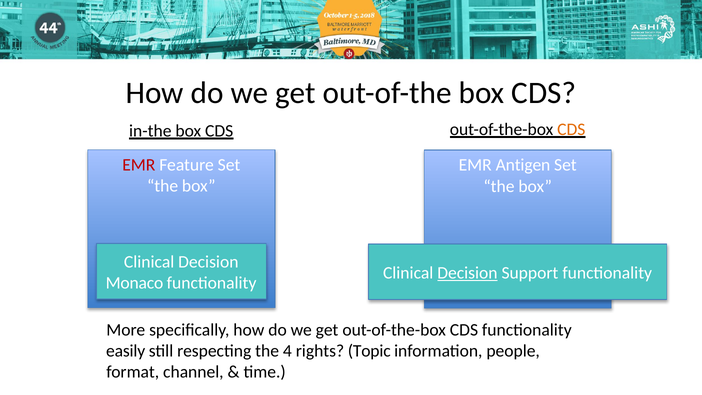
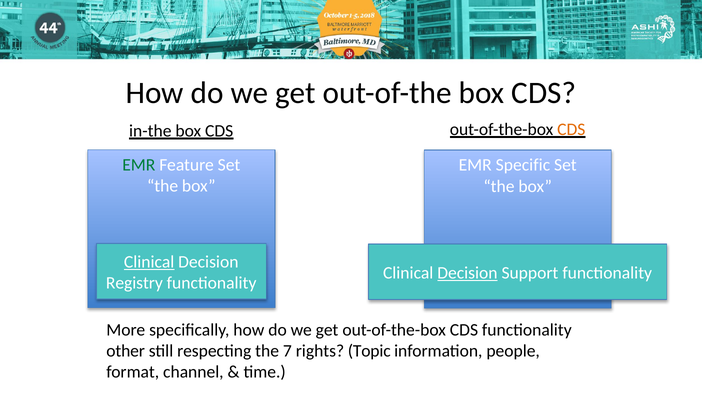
EMR at (139, 165) colour: red -> green
Antigen: Antigen -> Specific
Clinical at (149, 262) underline: none -> present
Monaco: Monaco -> Registry
easily: easily -> other
4: 4 -> 7
